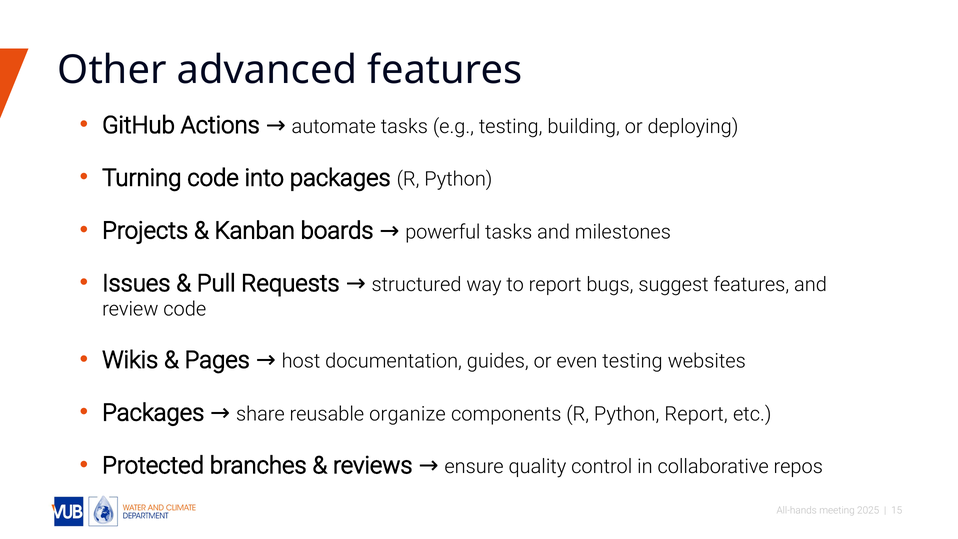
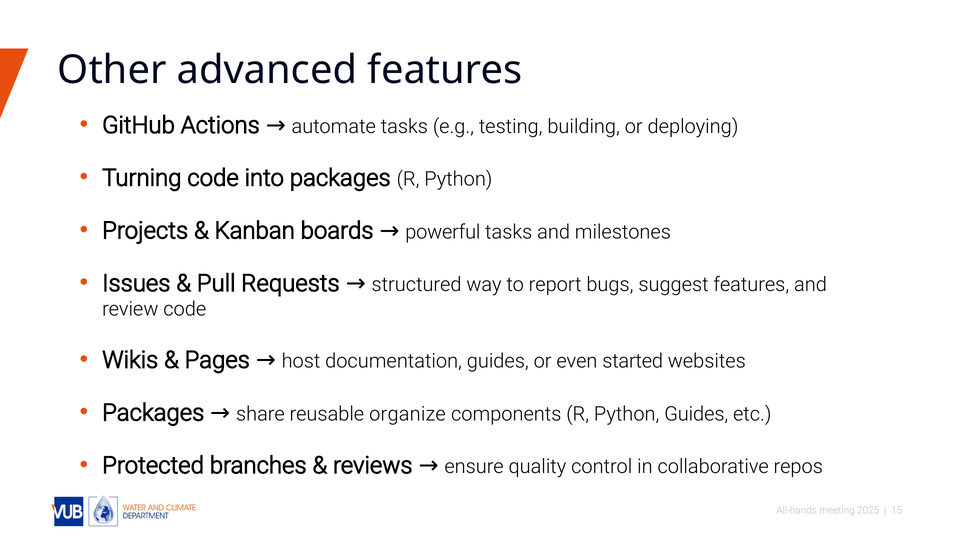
even testing: testing -> started
Python Report: Report -> Guides
